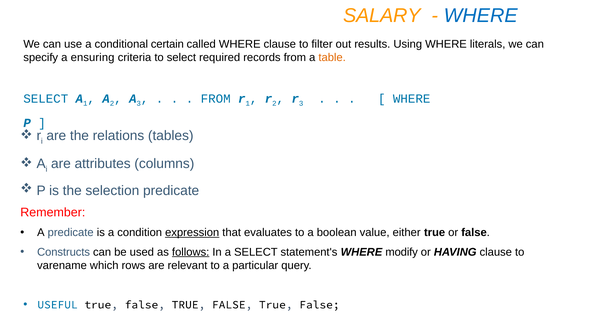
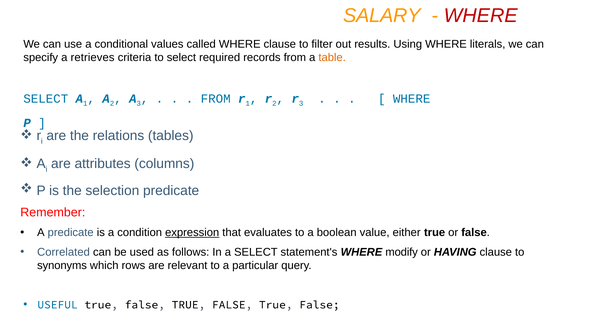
WHERE at (481, 16) colour: blue -> red
certain: certain -> values
ensuring: ensuring -> retrieves
Constructs: Constructs -> Correlated
follows underline: present -> none
varename: varename -> synonyms
